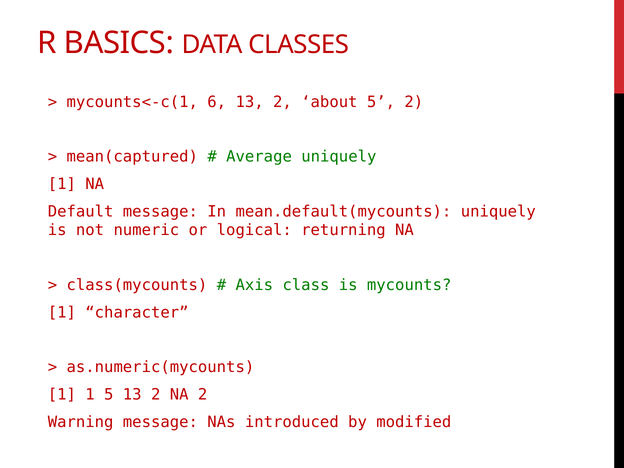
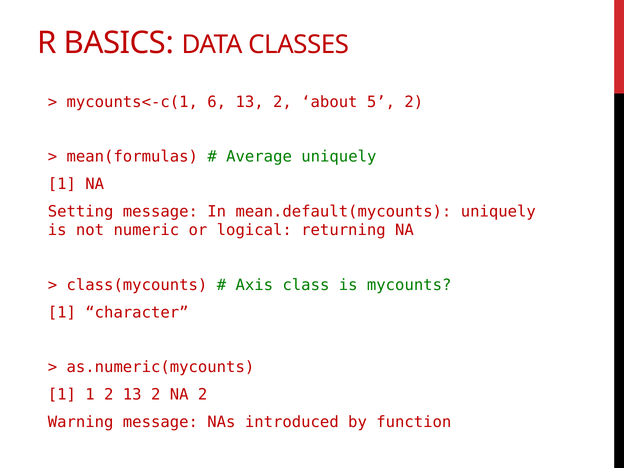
mean(captured: mean(captured -> mean(formulas
Default: Default -> Setting
1 5: 5 -> 2
modified: modified -> function
